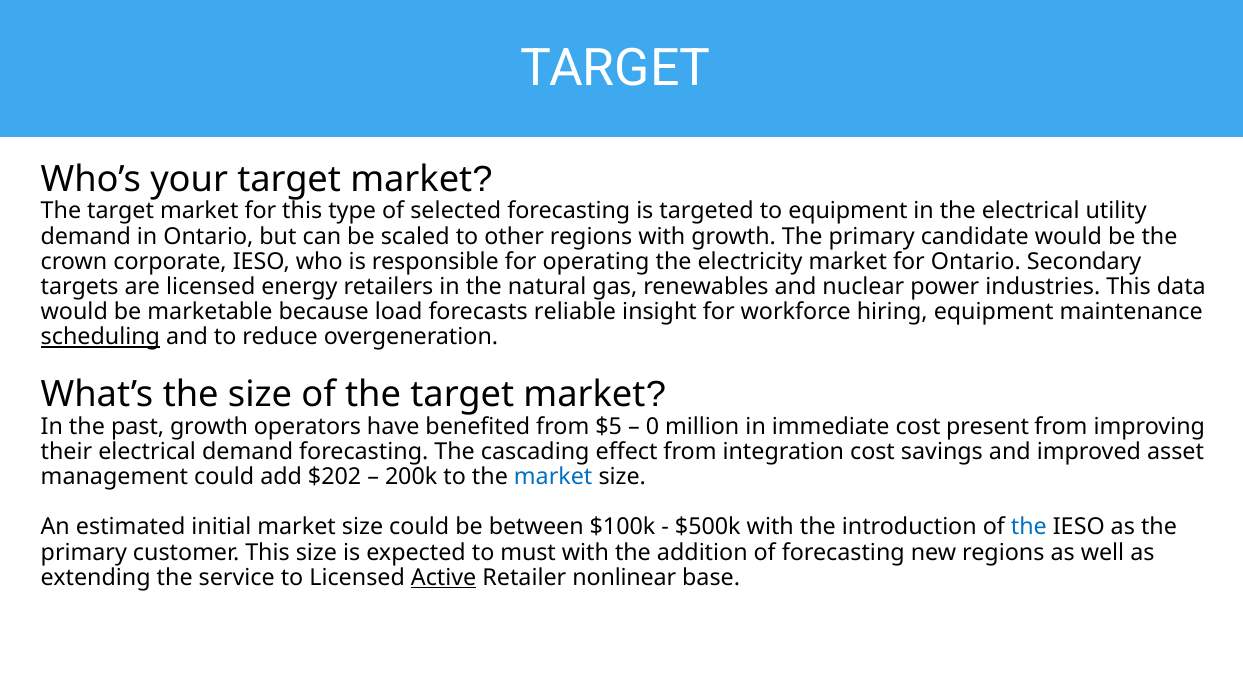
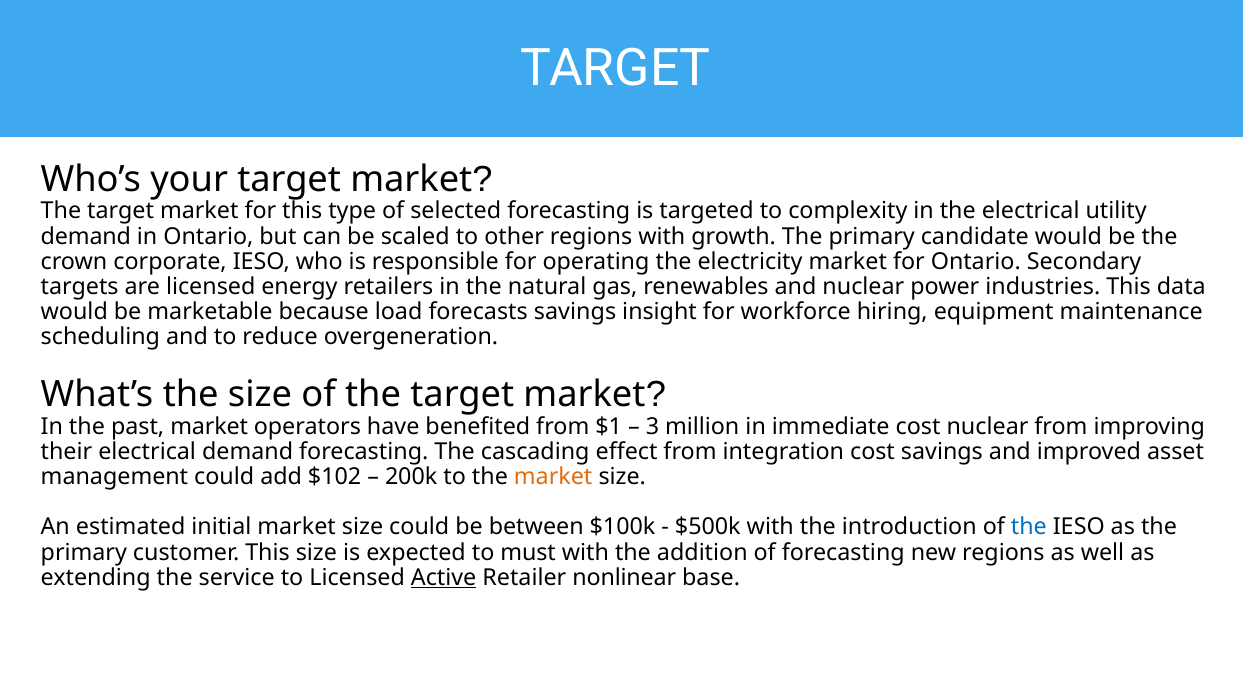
to equipment: equipment -> complexity
forecasts reliable: reliable -> savings
scheduling underline: present -> none
past growth: growth -> market
$5: $5 -> $1
0: 0 -> 3
cost present: present -> nuclear
$202: $202 -> $102
market at (553, 477) colour: blue -> orange
